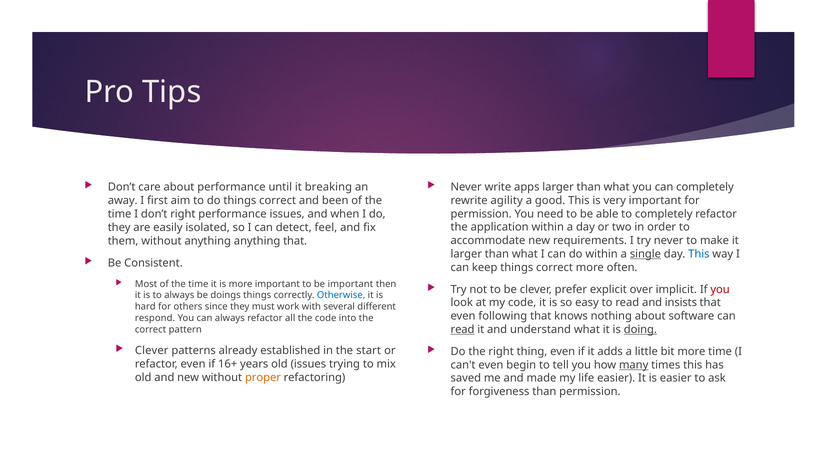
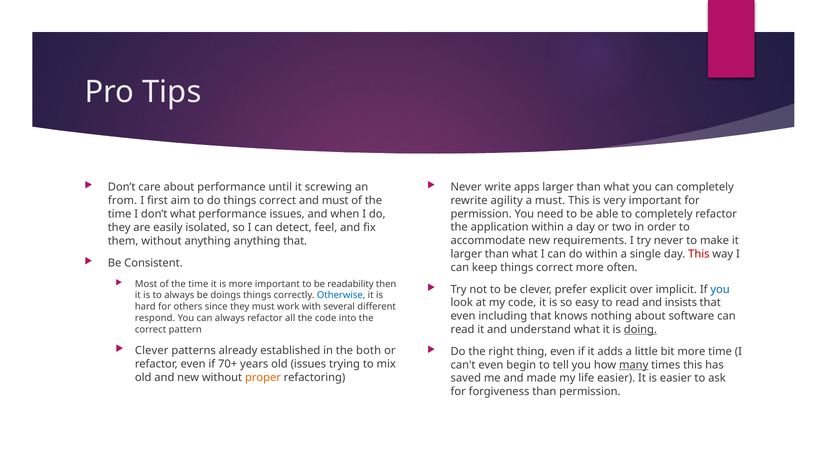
breaking: breaking -> screwing
a good: good -> must
away: away -> from
and been: been -> must
don’t right: right -> what
single underline: present -> none
This at (699, 254) colour: blue -> red
be important: important -> readability
you at (720, 289) colour: red -> blue
following: following -> including
read at (463, 330) underline: present -> none
start: start -> both
16+: 16+ -> 70+
